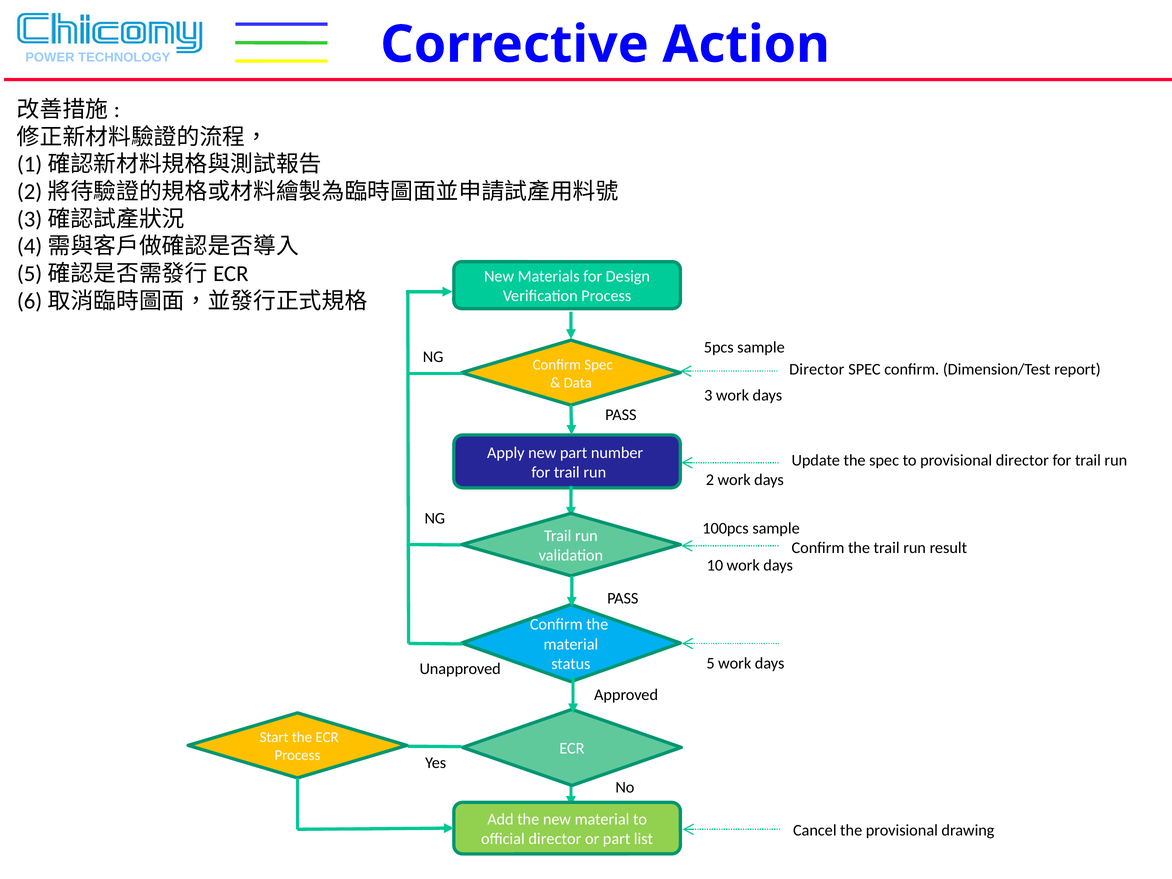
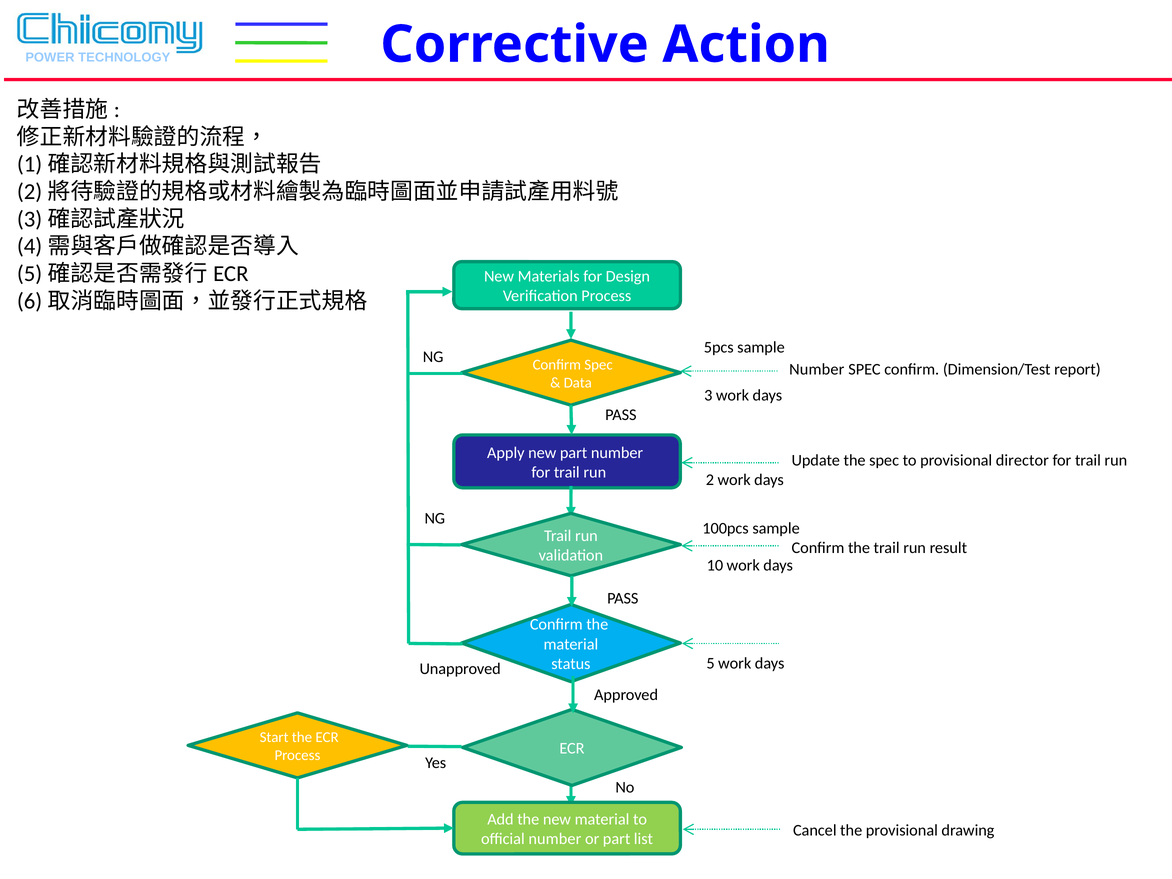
Director at (817, 370): Director -> Number
official director: director -> number
